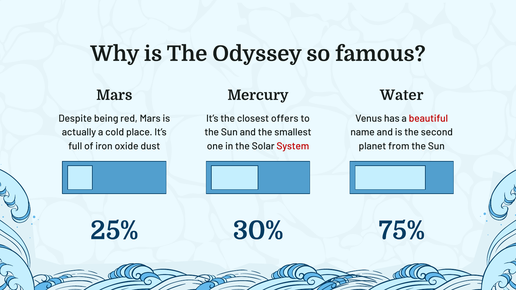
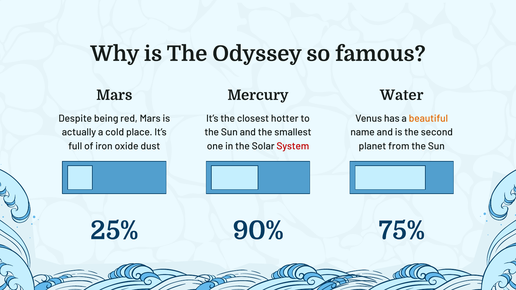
offers: offers -> hotter
beautiful colour: red -> orange
30%: 30% -> 90%
